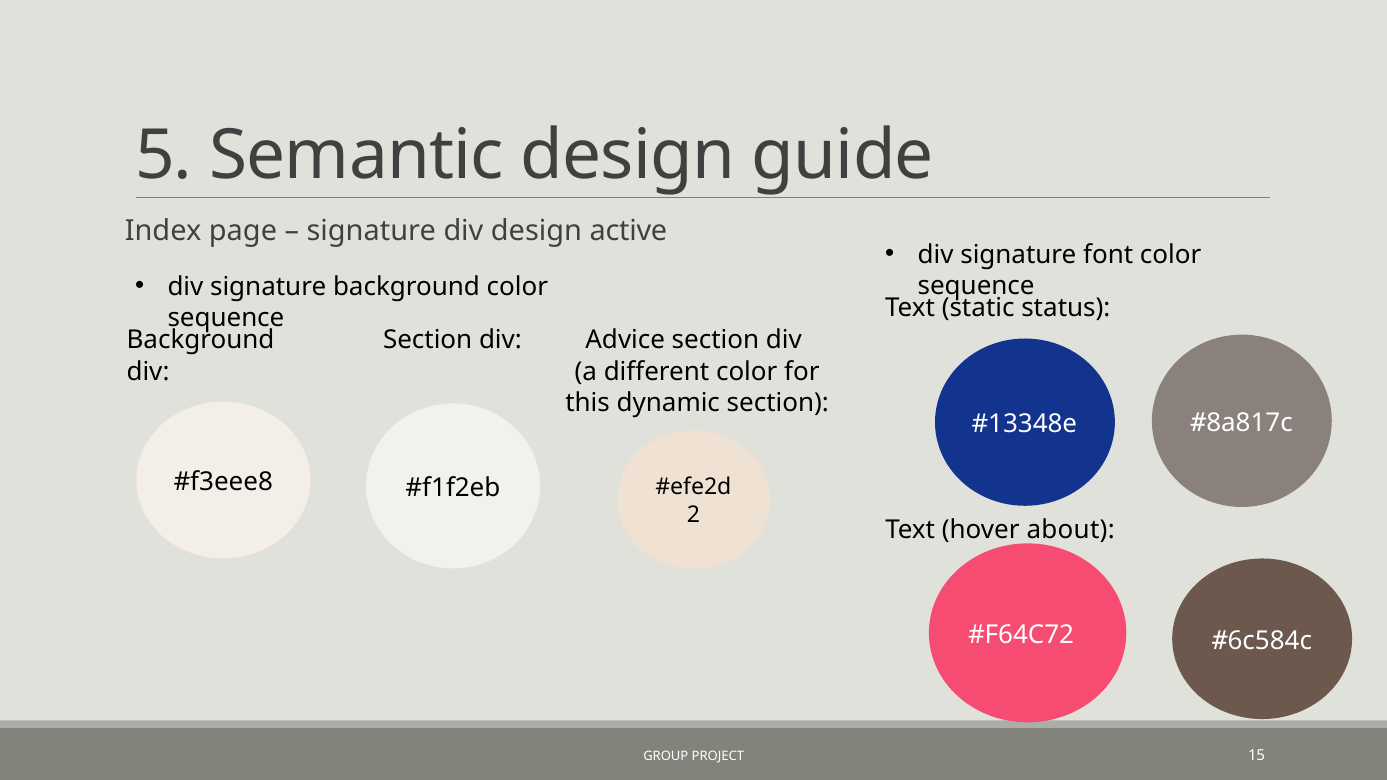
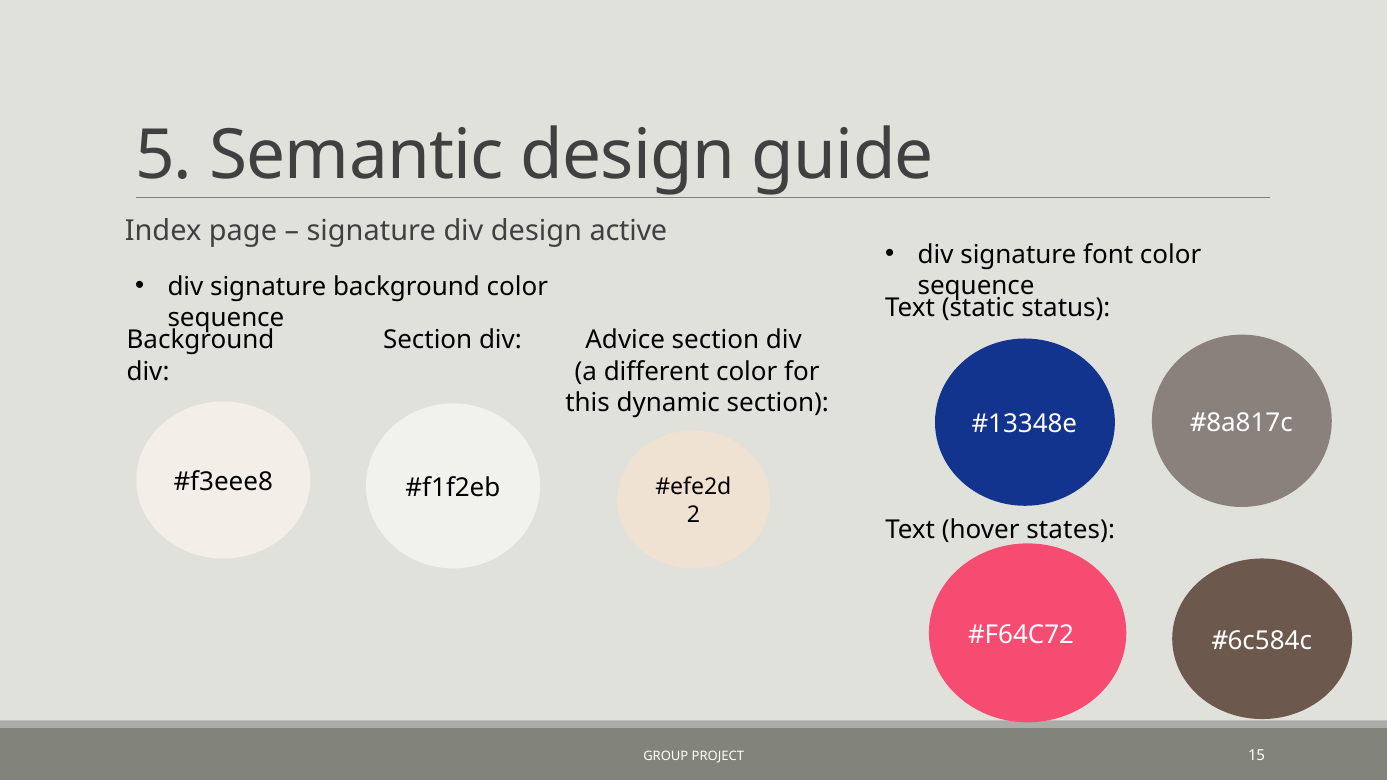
about: about -> states
